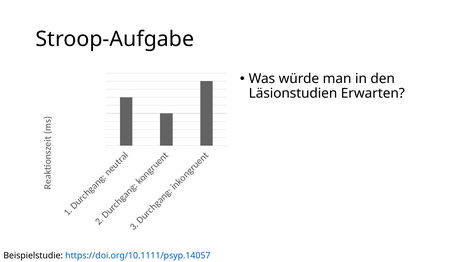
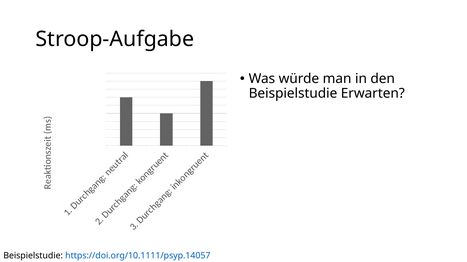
Läsionstudien at (293, 94): Läsionstudien -> Beispielstudie
